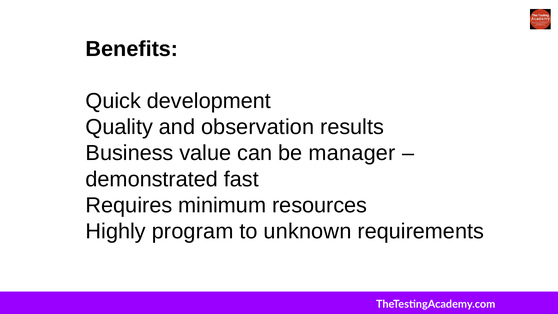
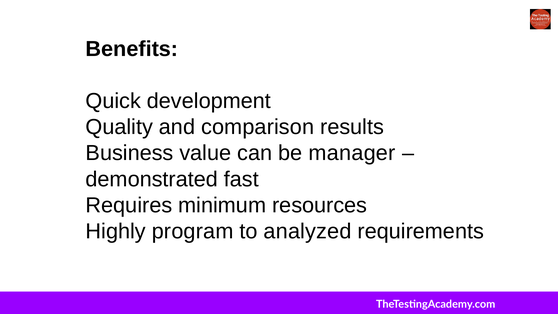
observation: observation -> comparison
unknown: unknown -> analyzed
